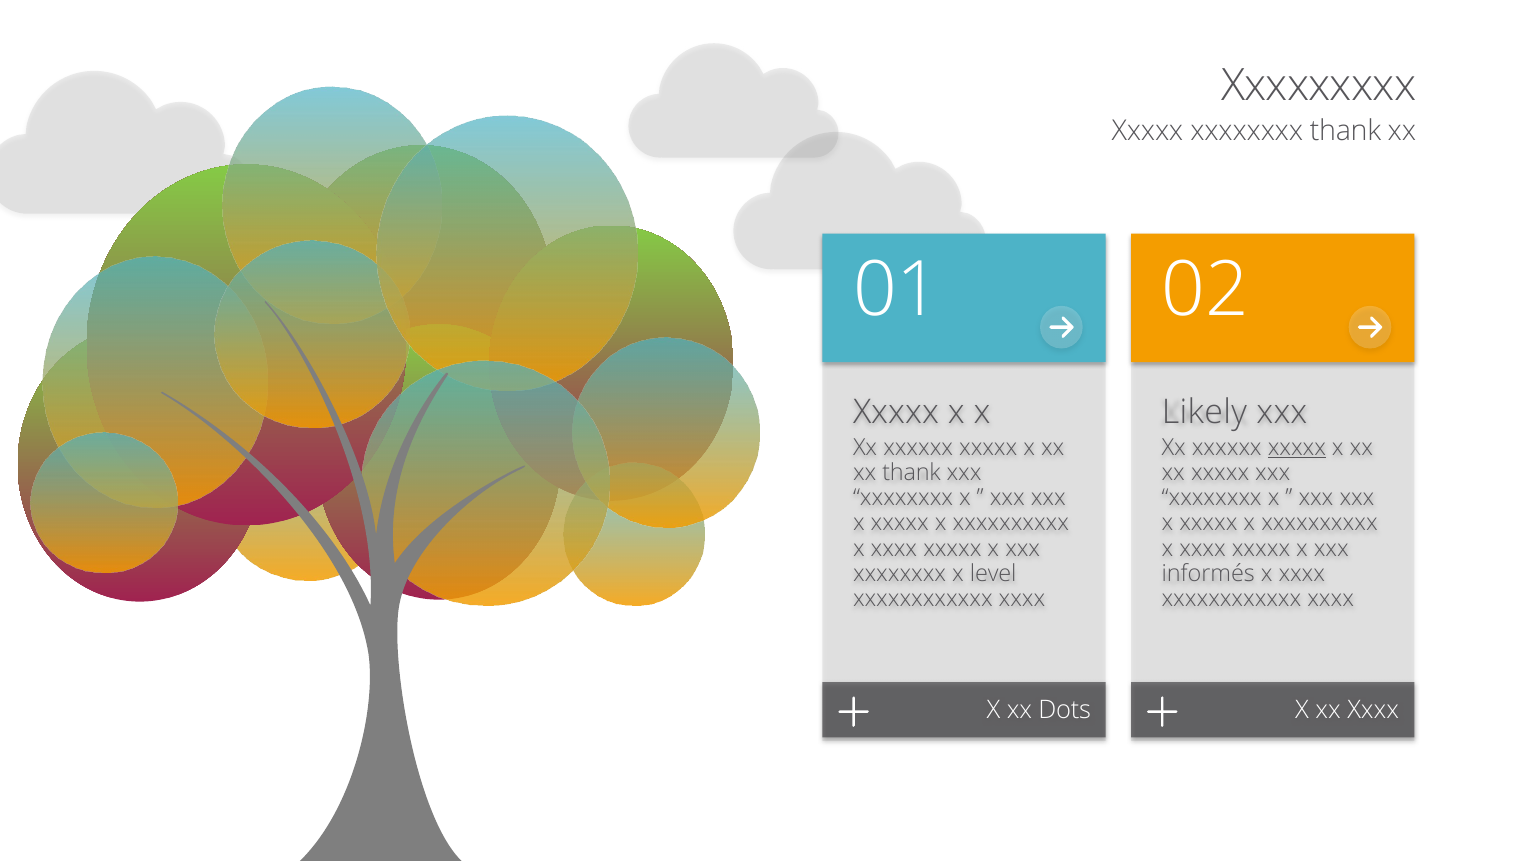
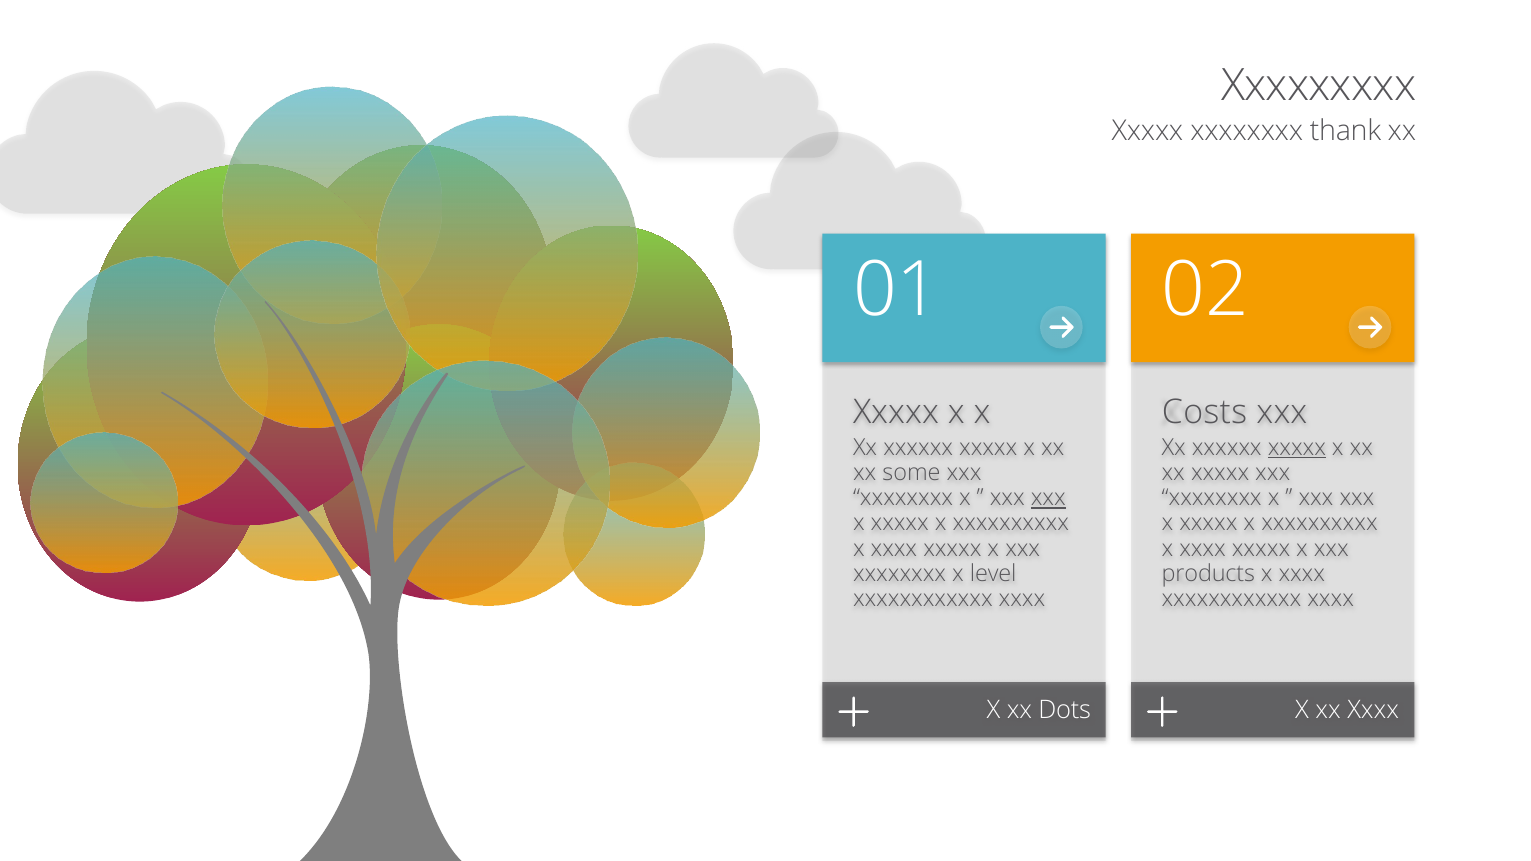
Likely: Likely -> Costs
xx thank: thank -> some
xxx at (1048, 498) underline: none -> present
informés: informés -> products
